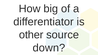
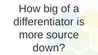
other: other -> more
